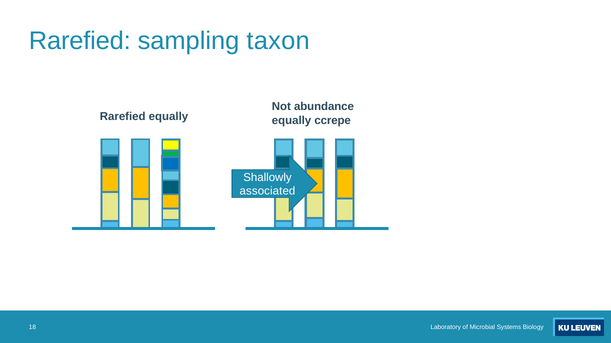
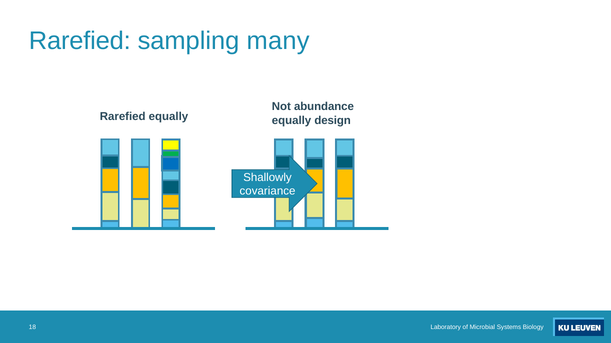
taxon: taxon -> many
ccrepe: ccrepe -> design
associated: associated -> covariance
